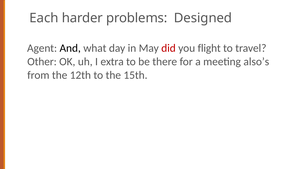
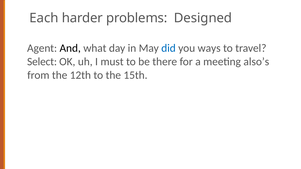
did colour: red -> blue
flight: flight -> ways
Other: Other -> Select
extra: extra -> must
